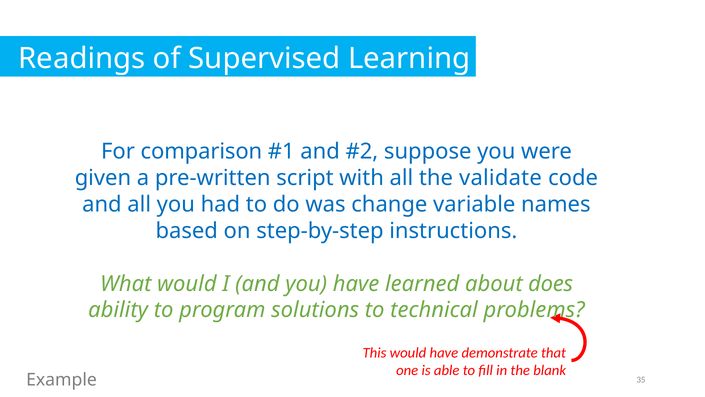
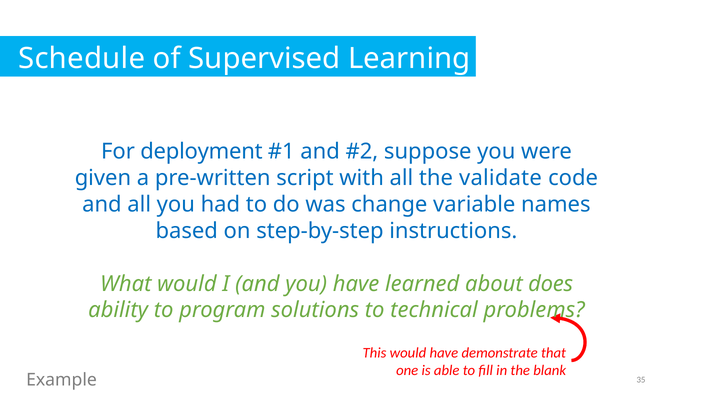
Readings: Readings -> Schedule
comparison: comparison -> deployment
